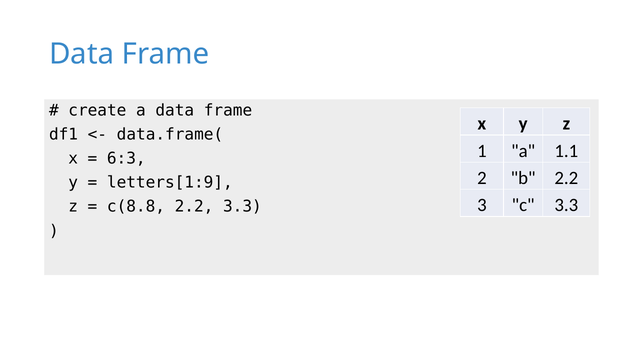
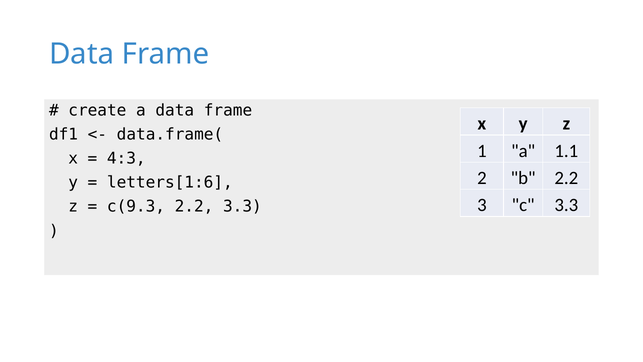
6:3: 6:3 -> 4:3
letters[1:9: letters[1:9 -> letters[1:6
c(8.8: c(8.8 -> c(9.3
